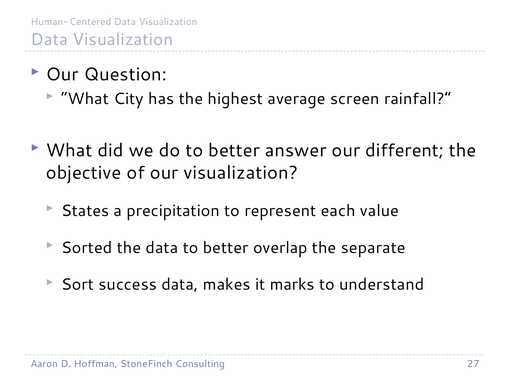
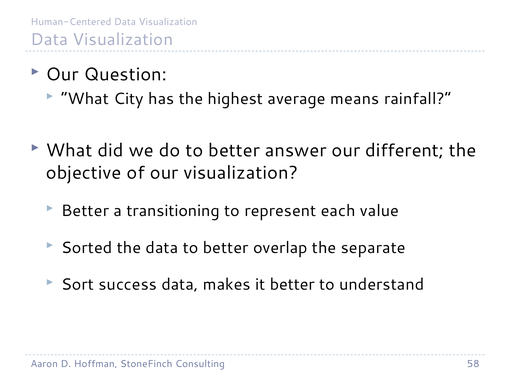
screen: screen -> means
States at (85, 210): States -> Better
precipitation: precipitation -> transitioning
it marks: marks -> better
27: 27 -> 58
